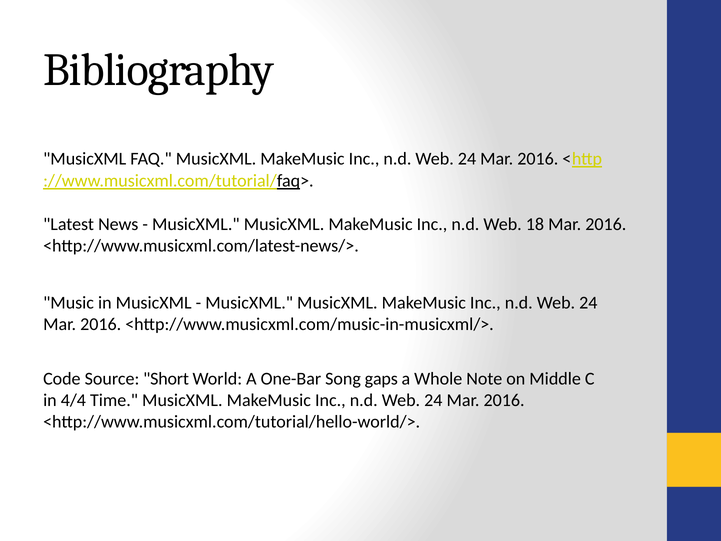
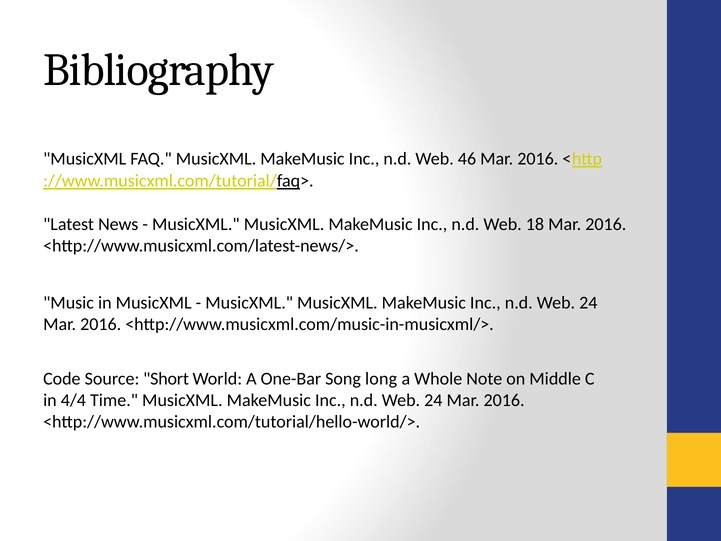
24 at (467, 159): 24 -> 46
gaps: gaps -> long
